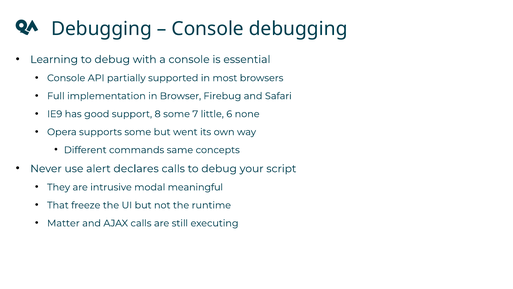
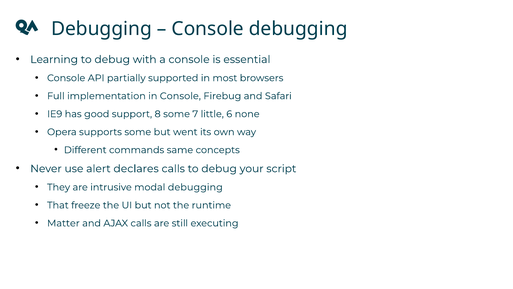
in Browser: Browser -> Console
modal meaningful: meaningful -> debugging
